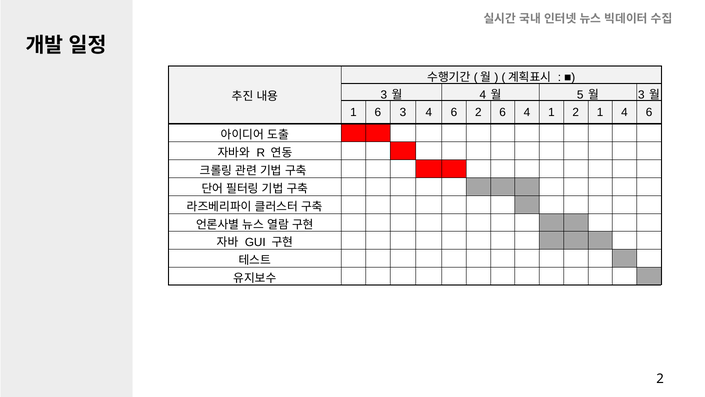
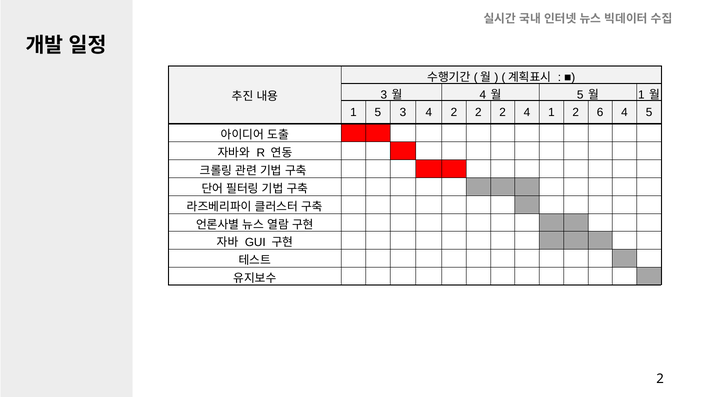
3 at (641, 95): 3 -> 1
1 6: 6 -> 5
3 4 6: 6 -> 2
6 at (503, 112): 6 -> 2
2 1: 1 -> 6
6 at (649, 112): 6 -> 5
